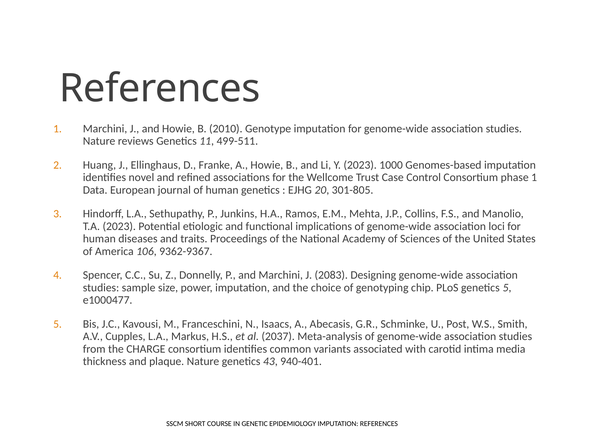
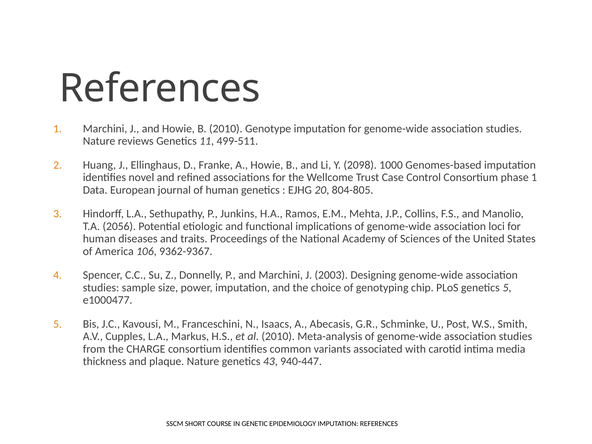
Y 2023: 2023 -> 2098
301-805: 301-805 -> 804-805
T.A 2023: 2023 -> 2056
2083: 2083 -> 2003
al 2037: 2037 -> 2010
940-401: 940-401 -> 940-447
